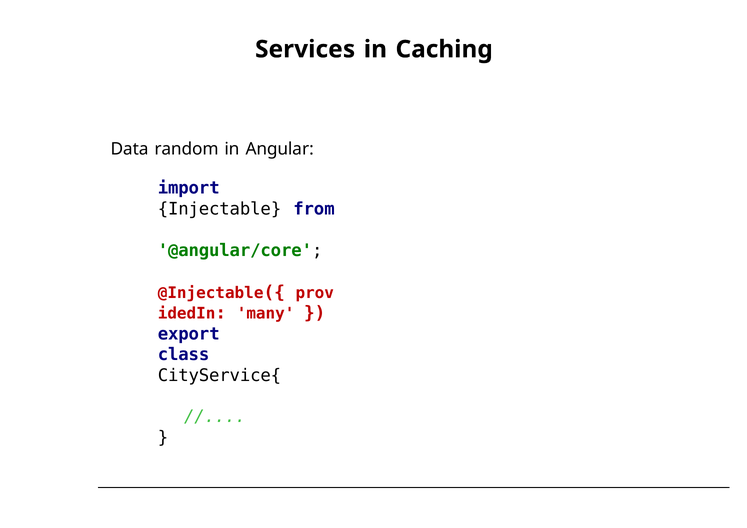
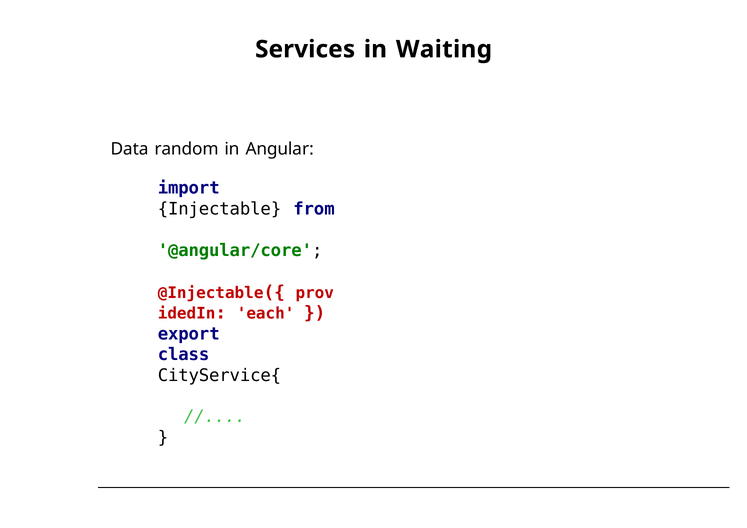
Caching: Caching -> Waiting
many: many -> each
